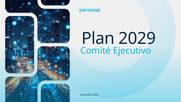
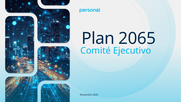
2029: 2029 -> 2065
